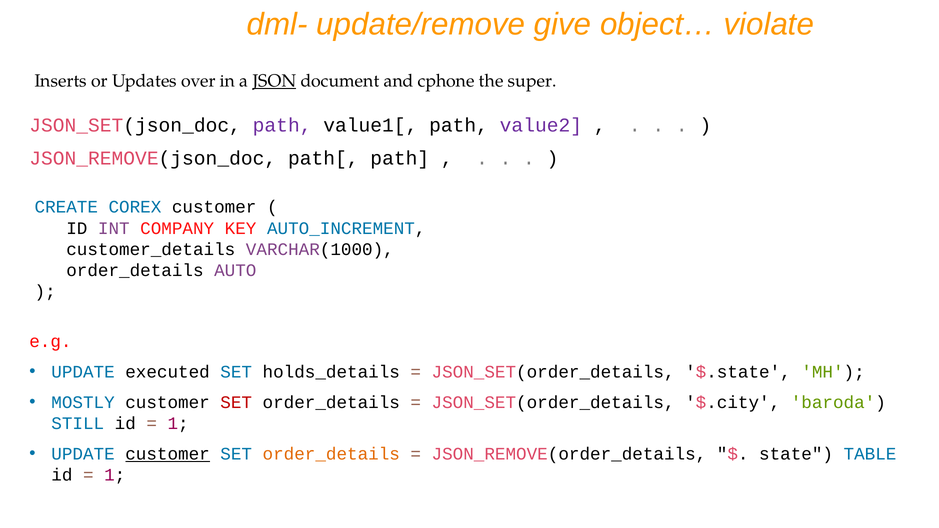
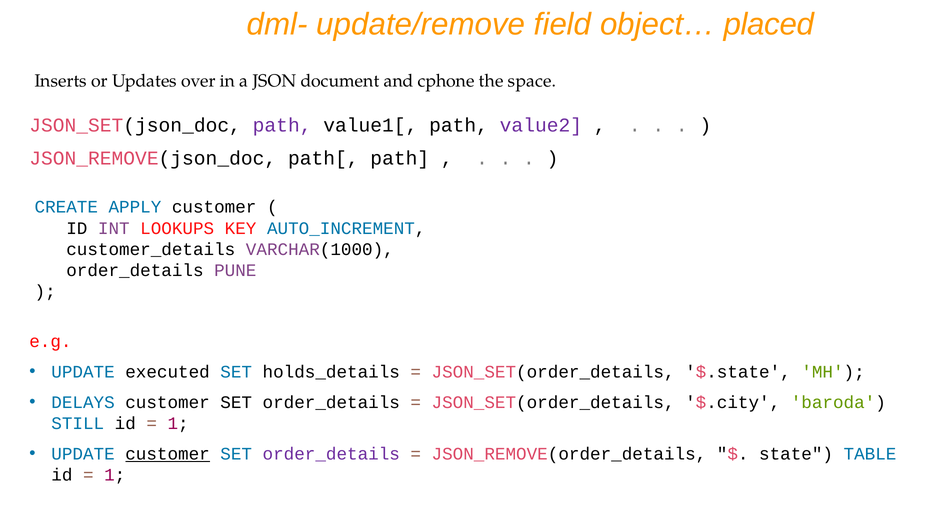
give: give -> field
violate: violate -> placed
JSON underline: present -> none
super: super -> space
COREX: COREX -> APPLY
COMPANY: COMPANY -> LOOKUPS
AUTO: AUTO -> PUNE
MOSTLY: MOSTLY -> DELAYS
SET at (236, 403) colour: red -> black
order_details at (331, 454) colour: orange -> purple
